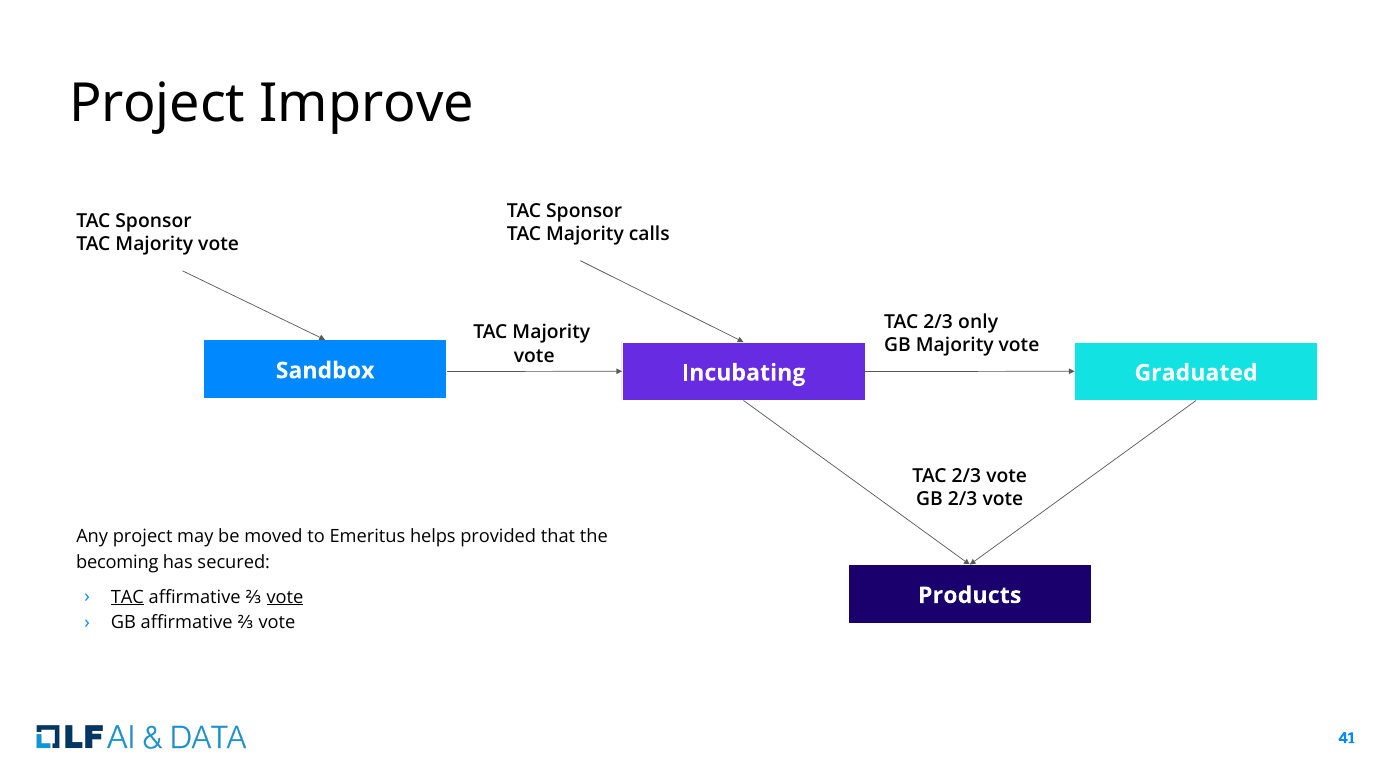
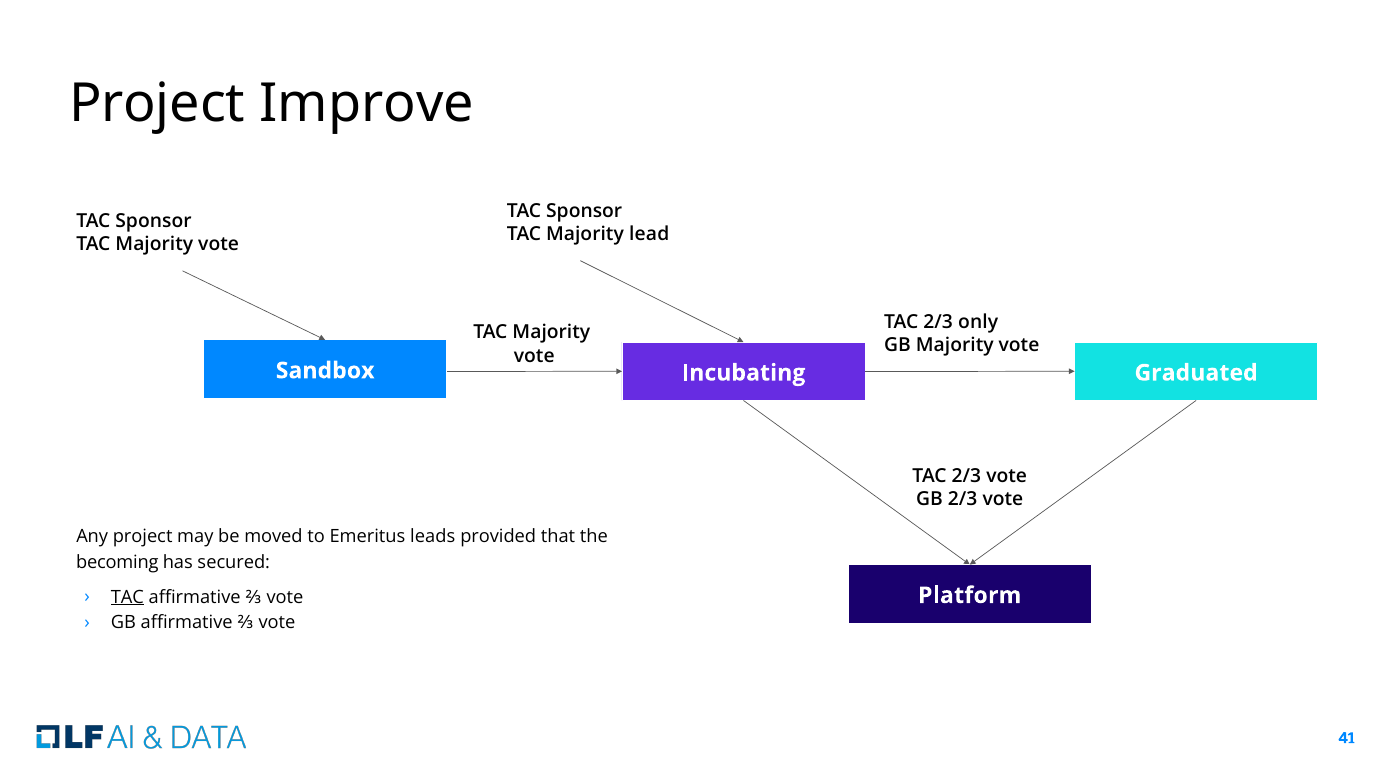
calls: calls -> lead
helps: helps -> leads
Products: Products -> Platform
vote at (285, 597) underline: present -> none
